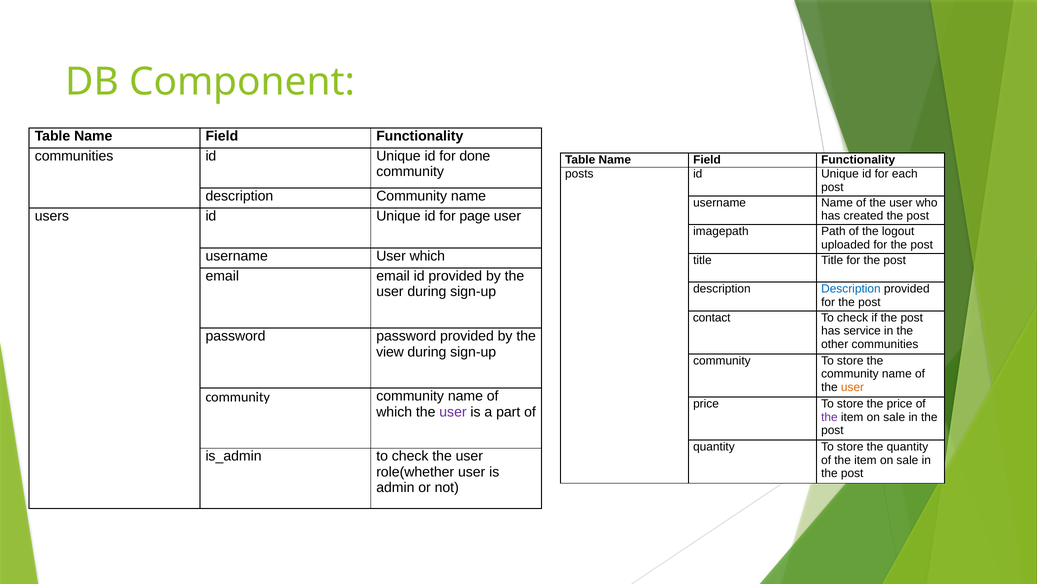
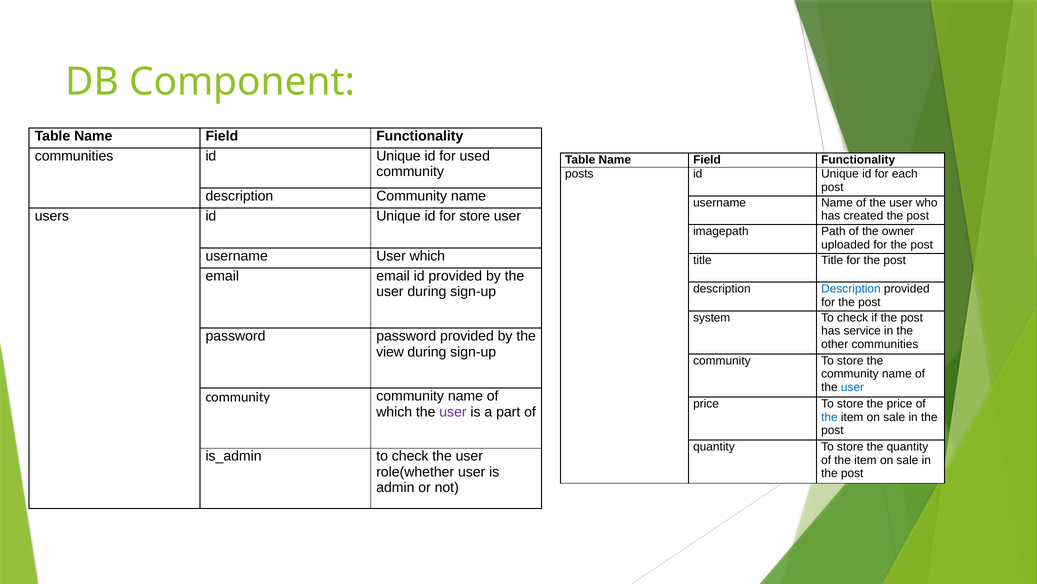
done: done -> used
for page: page -> store
logout: logout -> owner
contact: contact -> system
user at (853, 387) colour: orange -> blue
the at (829, 417) colour: purple -> blue
